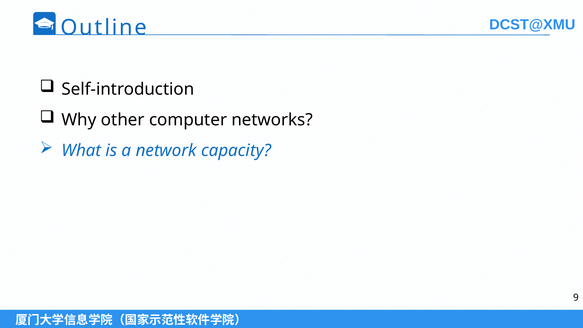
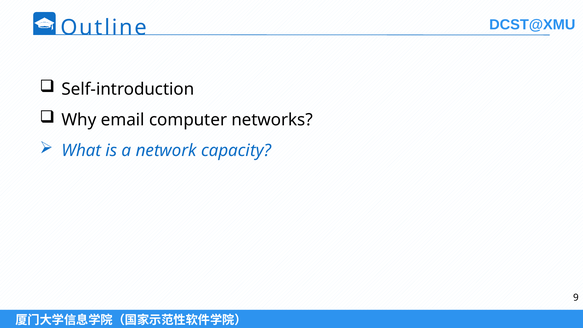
other: other -> email
